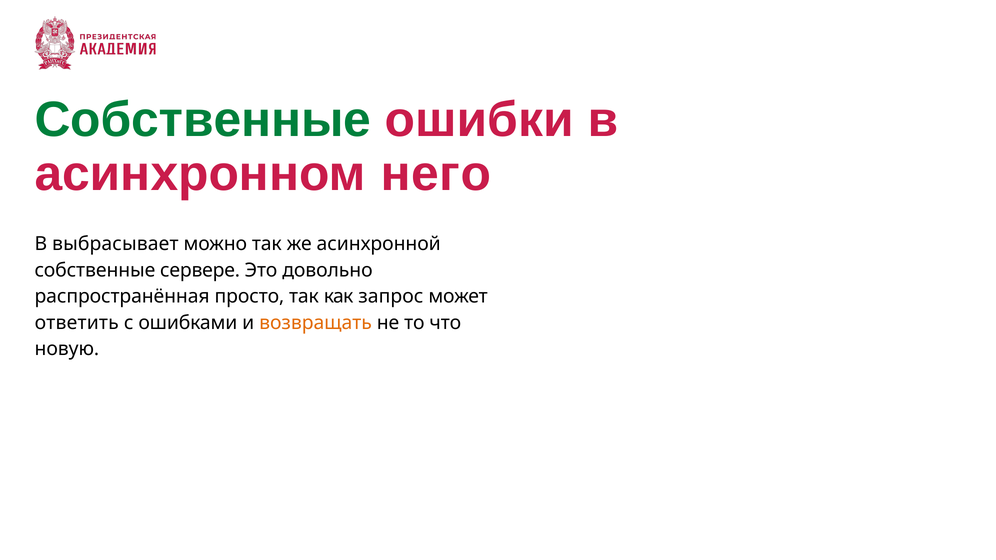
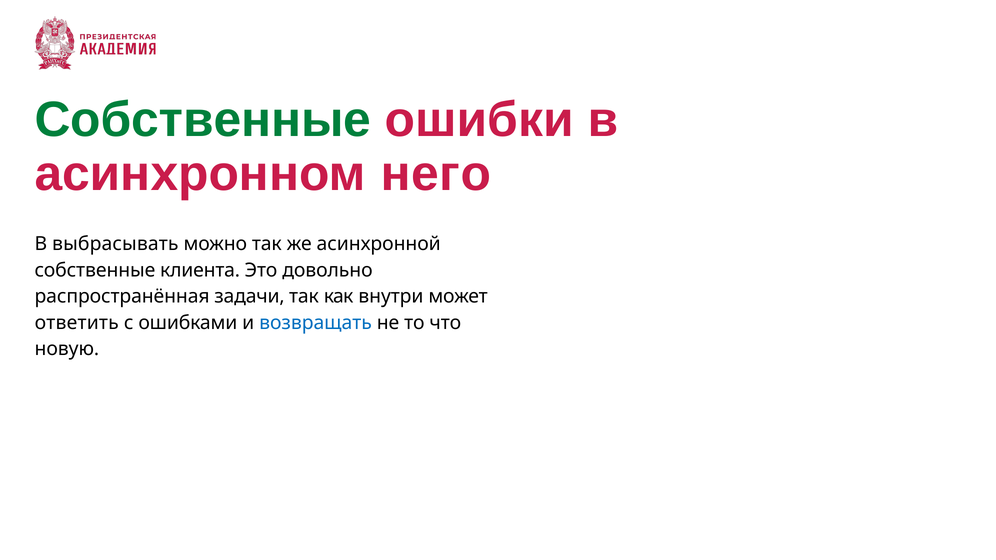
выбрасывает: выбрасывает -> выбрасывать
сервере: сервере -> клиента
просто: просто -> задачи
запрос: запрос -> внутри
возвращать colour: orange -> blue
